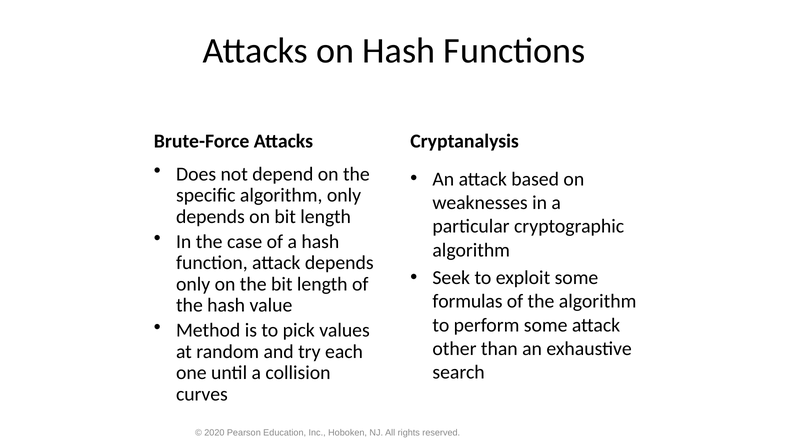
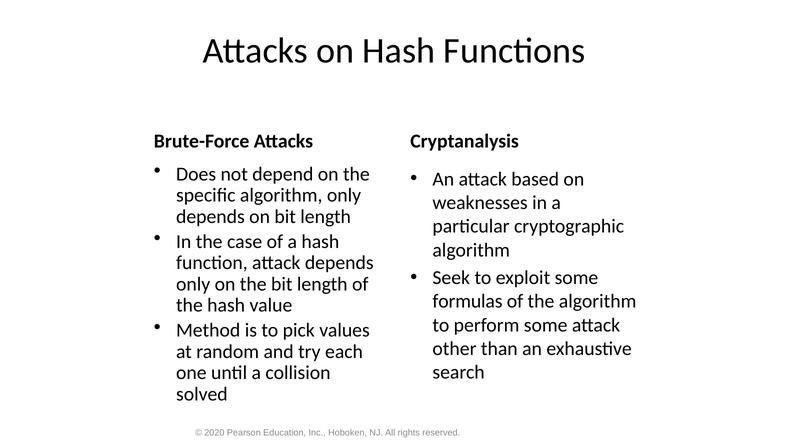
curves: curves -> solved
